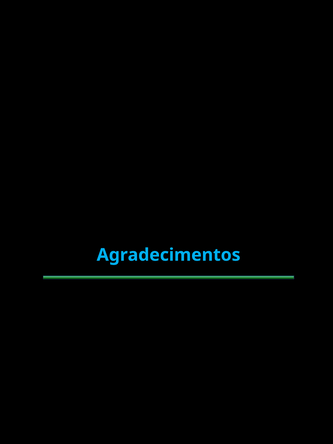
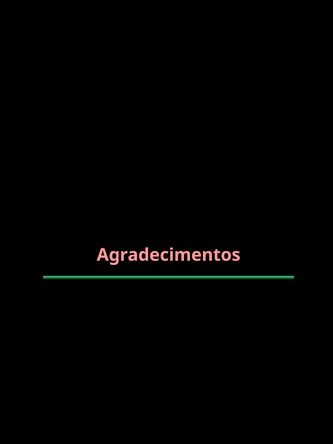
Agradecimentos colour: light blue -> pink
